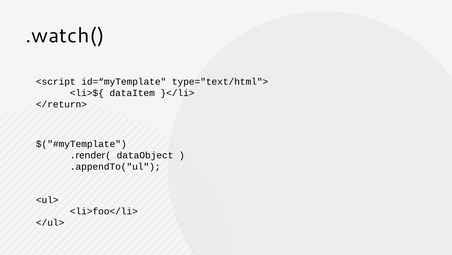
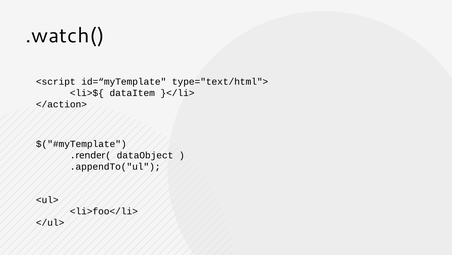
</return>: </return> -> </action>
